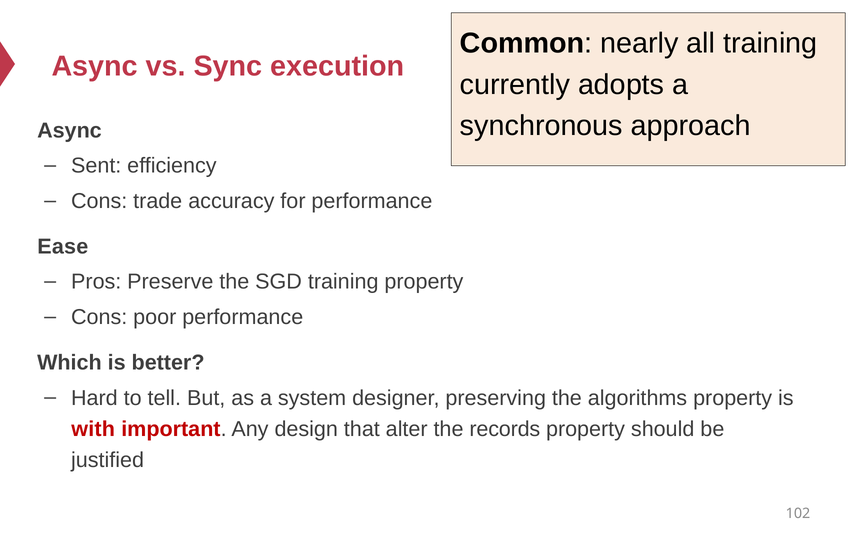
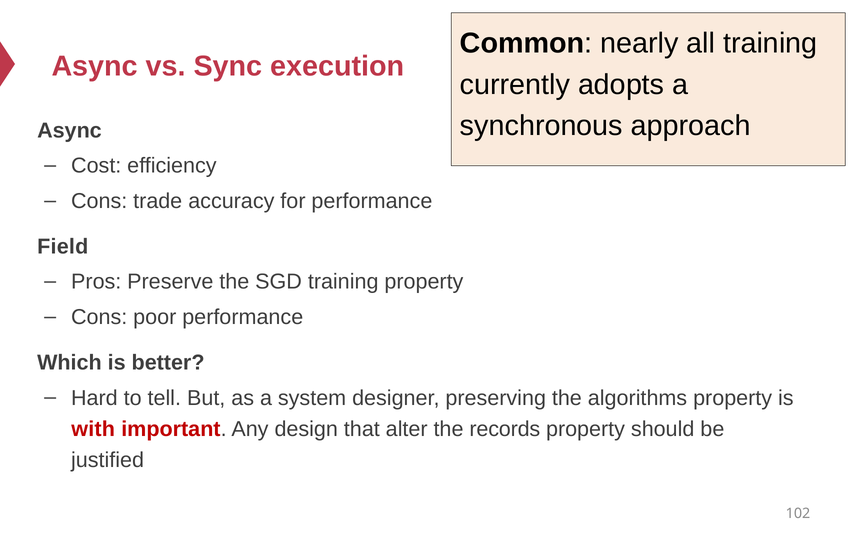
Sent: Sent -> Cost
Ease: Ease -> Field
